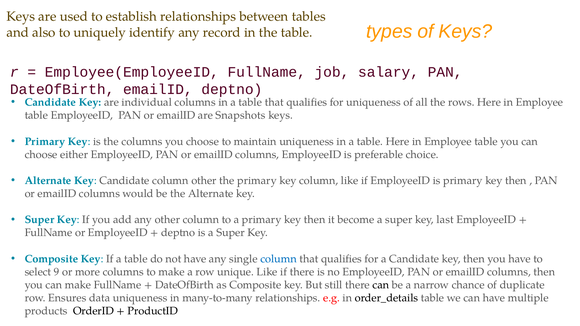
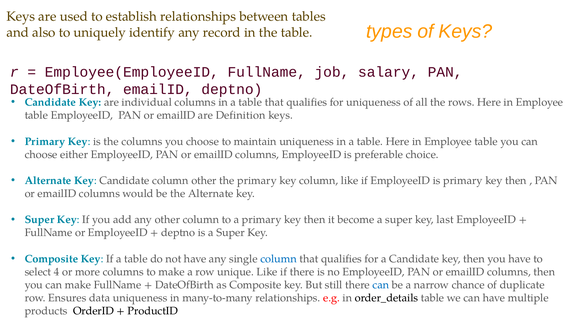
Snapshots: Snapshots -> Definition
9: 9 -> 4
can at (381, 285) colour: black -> blue
